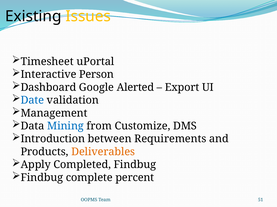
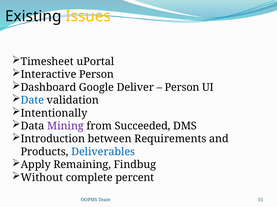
Alerted: Alerted -> Deliver
Export at (182, 88): Export -> Person
Management: Management -> Intentionally
Mining colour: blue -> purple
Customize: Customize -> Succeeded
Deliverables colour: orange -> blue
Completed: Completed -> Remaining
Findbug at (42, 178): Findbug -> Without
